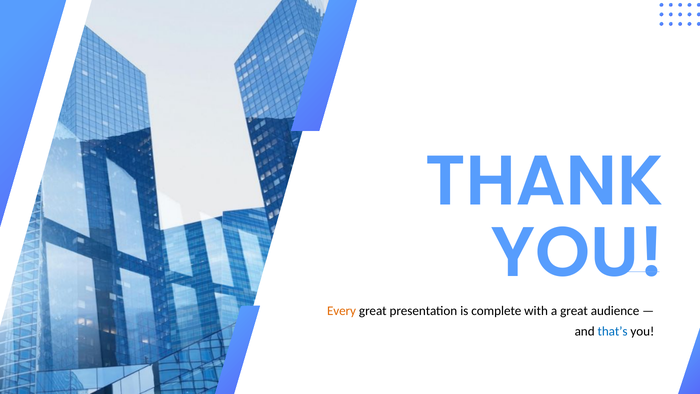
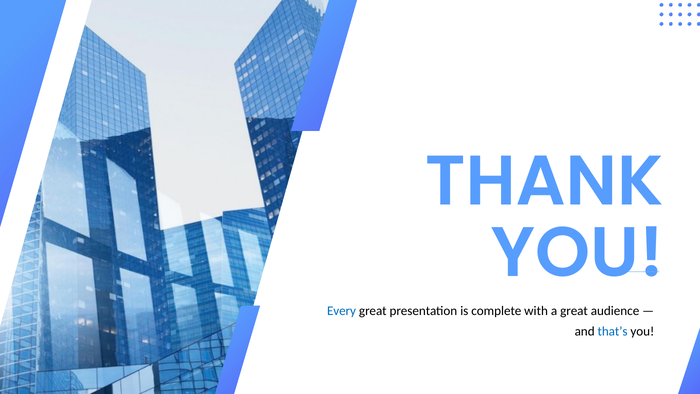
Every colour: orange -> blue
